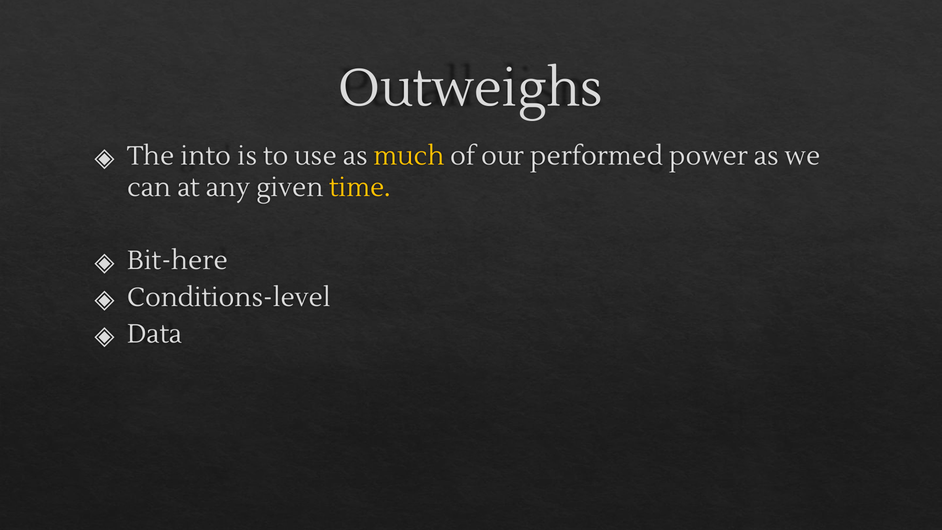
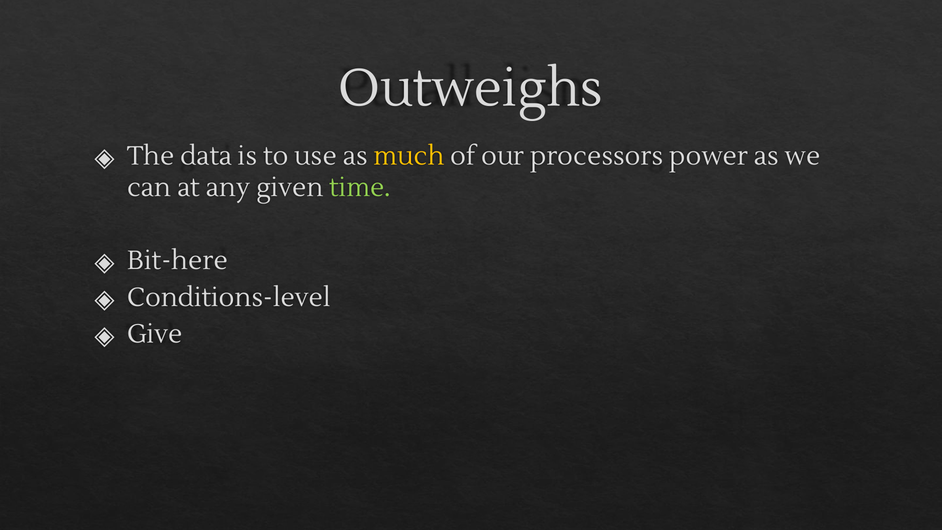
into: into -> data
performed: performed -> processors
time colour: yellow -> light green
Data: Data -> Give
